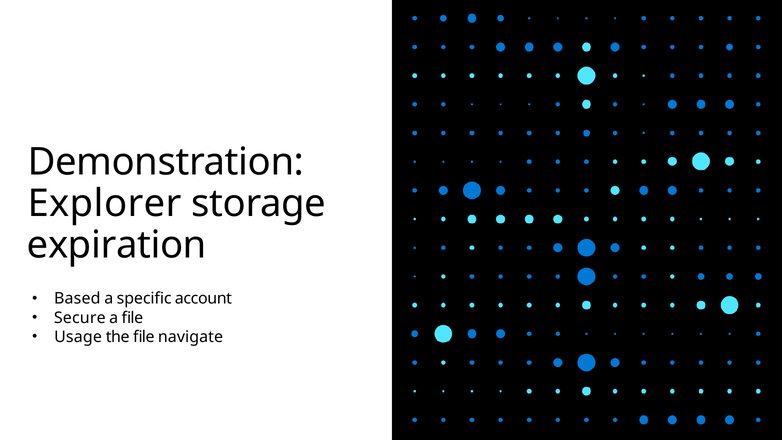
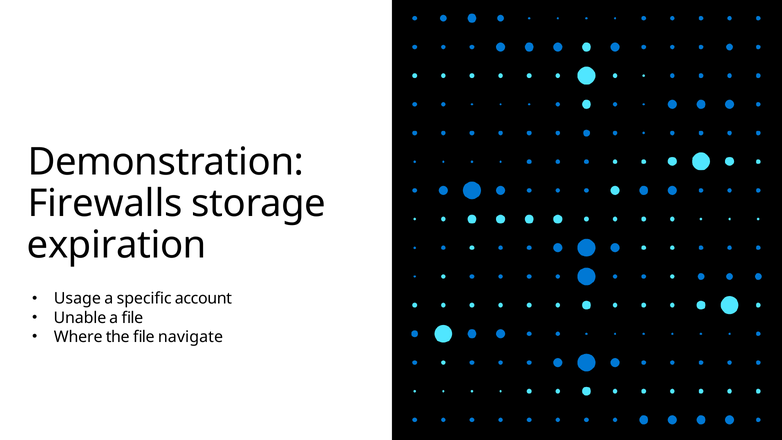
Explorer: Explorer -> Firewalls
Based: Based -> Usage
Secure: Secure -> Unable
Usage: Usage -> Where
